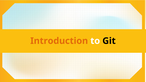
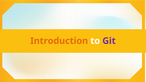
Git colour: black -> purple
